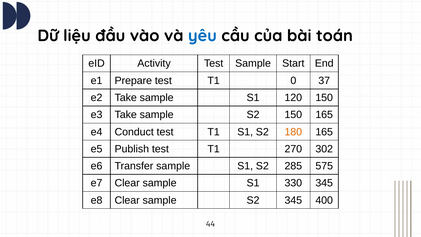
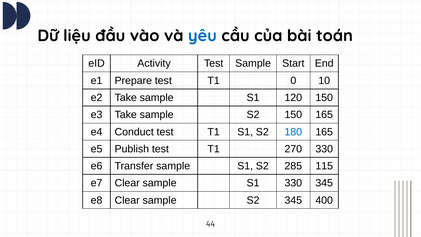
37: 37 -> 10
180 colour: orange -> blue
270 302: 302 -> 330
575: 575 -> 115
